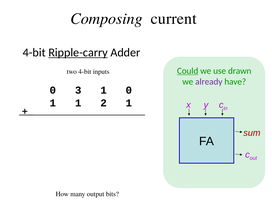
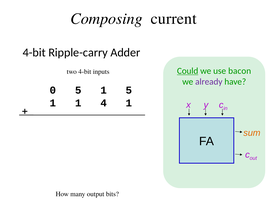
Ripple-carry underline: present -> none
drawn: drawn -> bacon
0 3: 3 -> 5
1 0: 0 -> 5
2: 2 -> 4
sum colour: red -> orange
